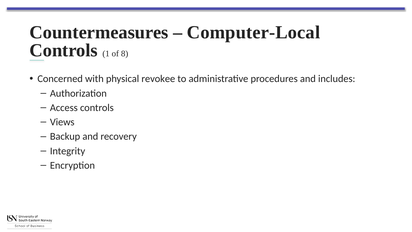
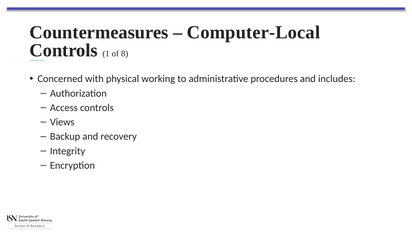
revokee: revokee -> working
